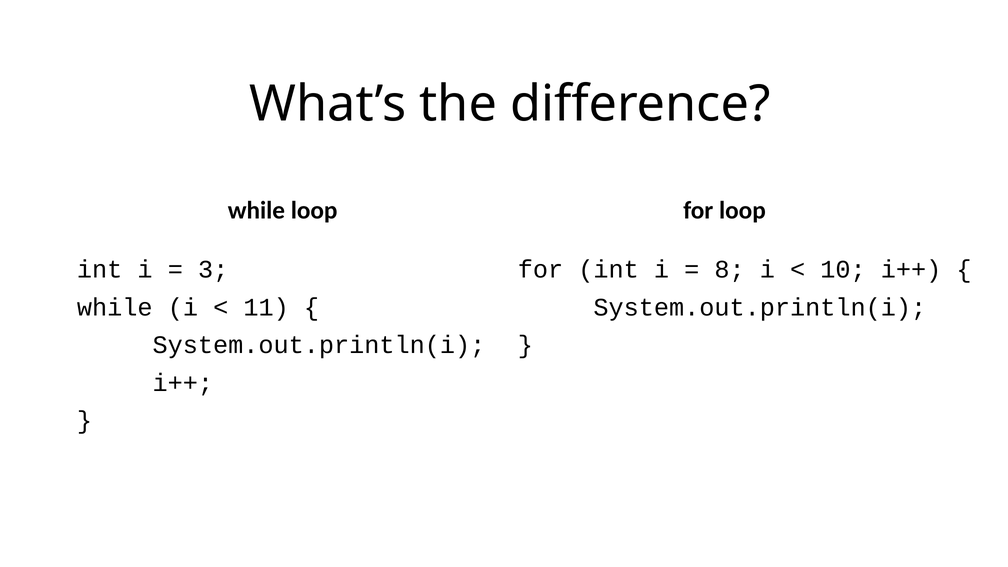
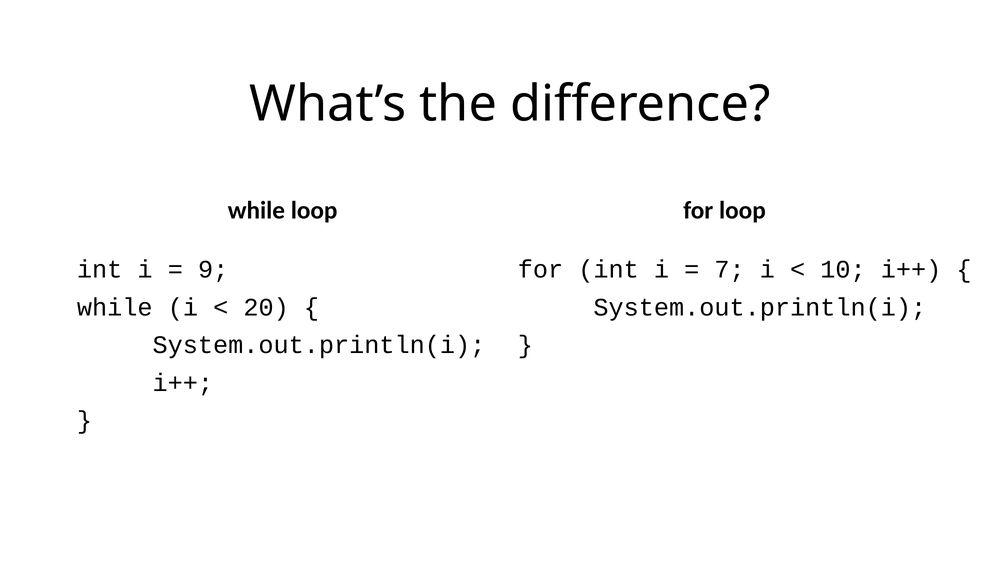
3: 3 -> 9
8: 8 -> 7
11: 11 -> 20
